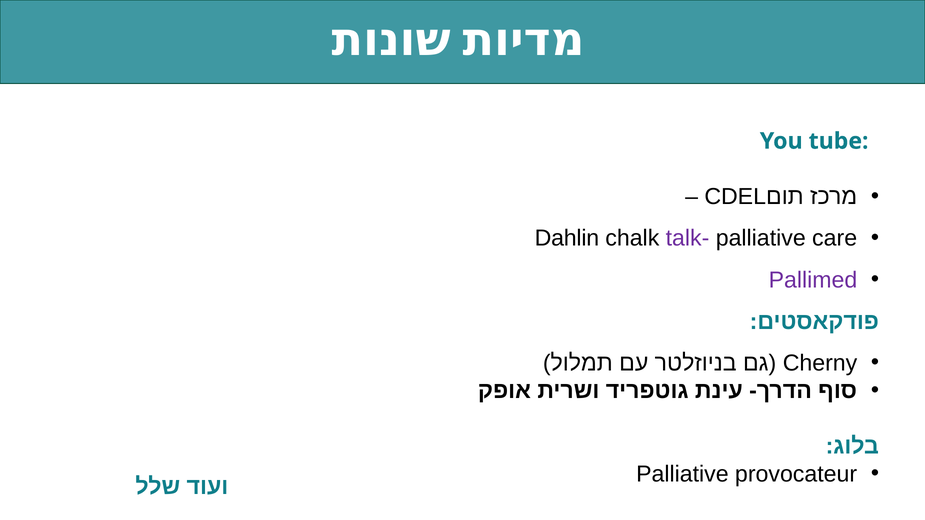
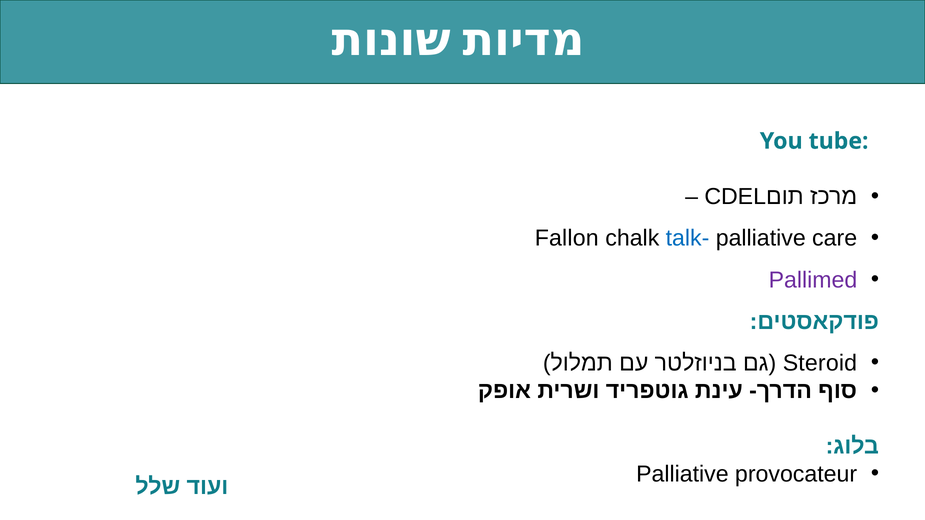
Dahlin: Dahlin -> Fallon
talk- colour: purple -> blue
Cherny: Cherny -> Steroid
